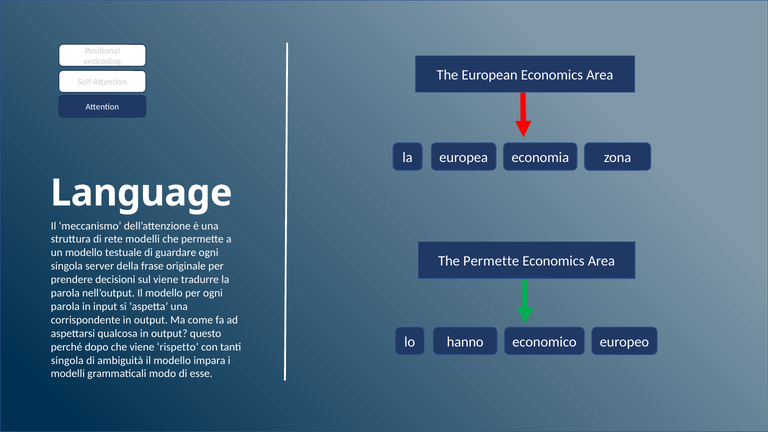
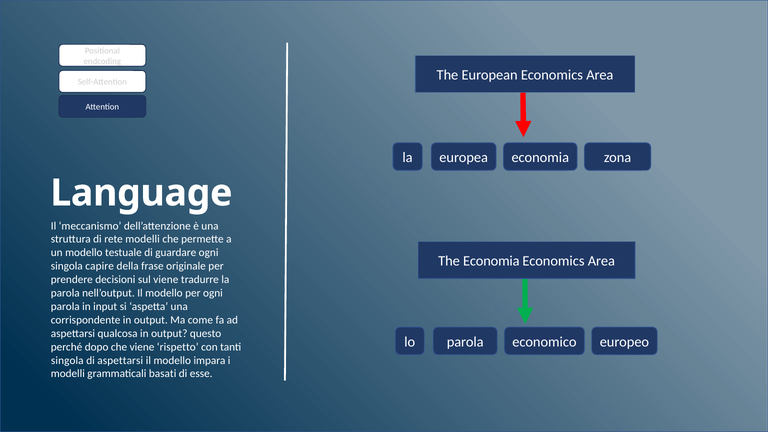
The Permette: Permette -> Economia
server: server -> capire
lo hanno: hanno -> parola
di ambiguità: ambiguità -> aspettarsi
modo: modo -> basati
